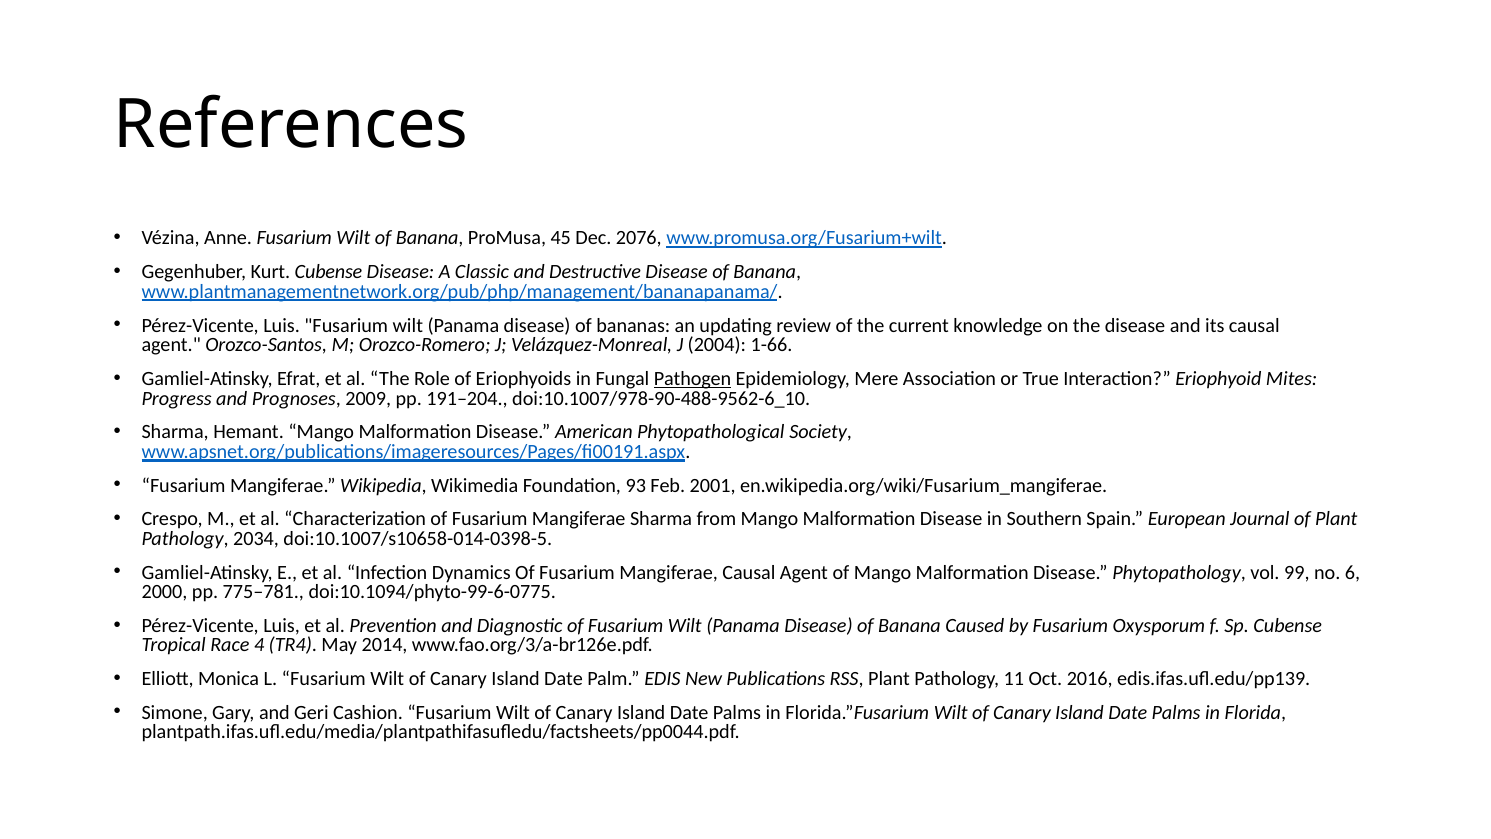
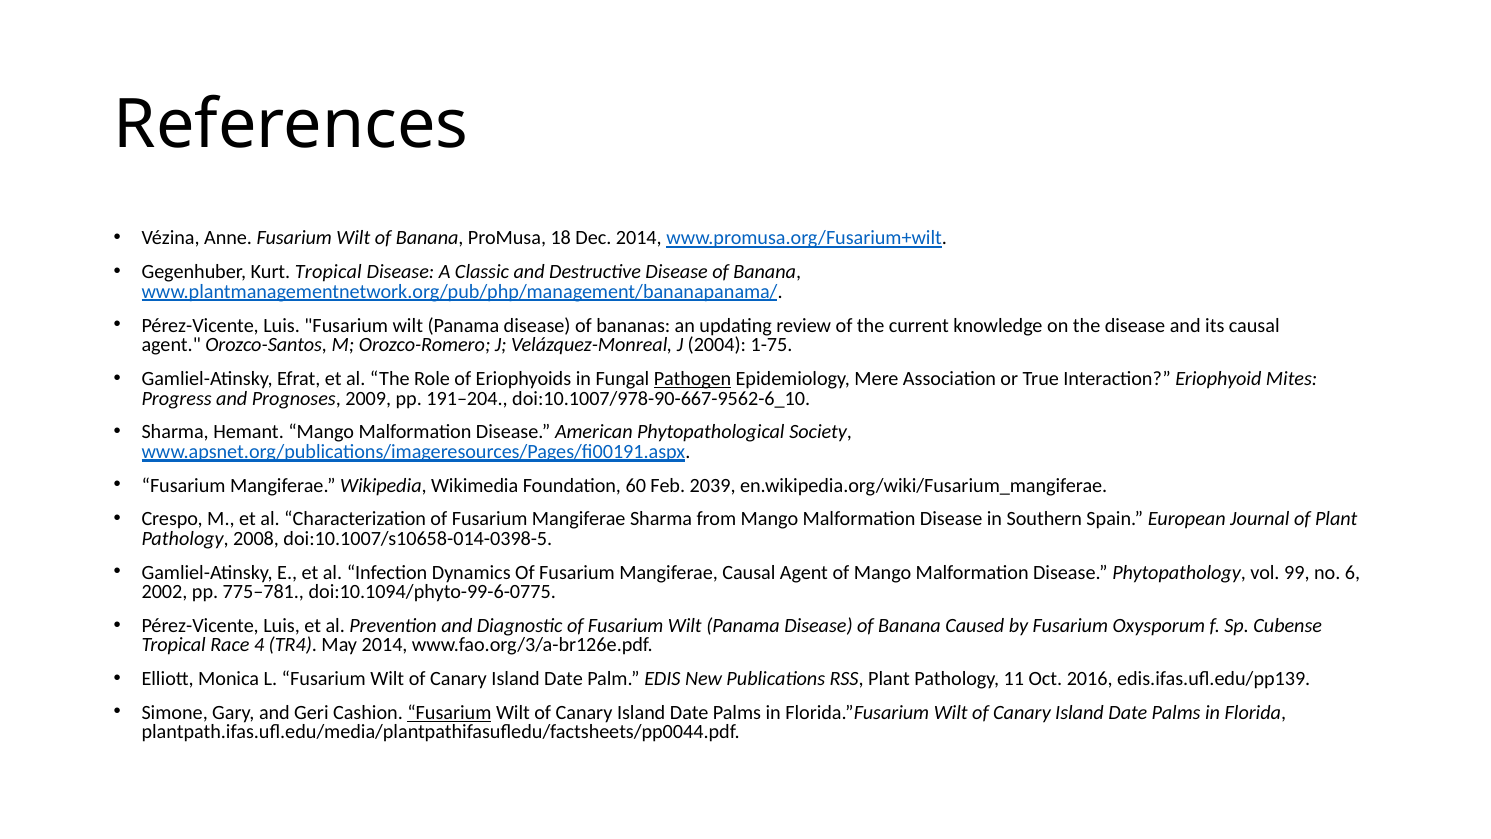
45: 45 -> 18
Dec 2076: 2076 -> 2014
Kurt Cubense: Cubense -> Tropical
1-66: 1-66 -> 1-75
doi:10.1007/978-90-488-9562-6_10: doi:10.1007/978-90-488-9562-6_10 -> doi:10.1007/978-90-667-9562-6_10
93: 93 -> 60
2001: 2001 -> 2039
2034: 2034 -> 2008
2000: 2000 -> 2002
Fusarium at (449, 712) underline: none -> present
